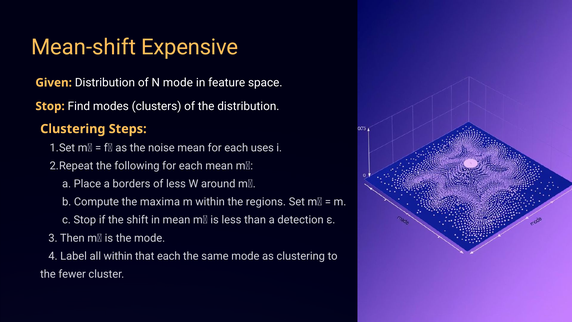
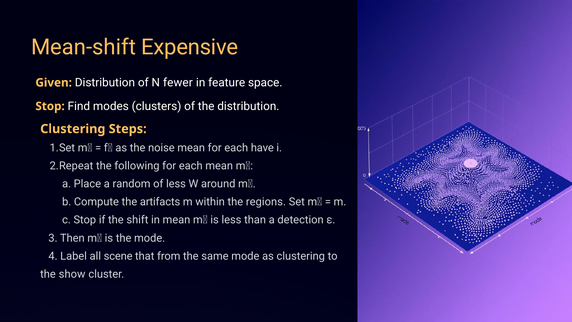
N mode: mode -> fewer
uses: uses -> have
borders: borders -> random
maxima: maxima -> artifacts
all within: within -> scene
that each: each -> from
fewer: fewer -> show
